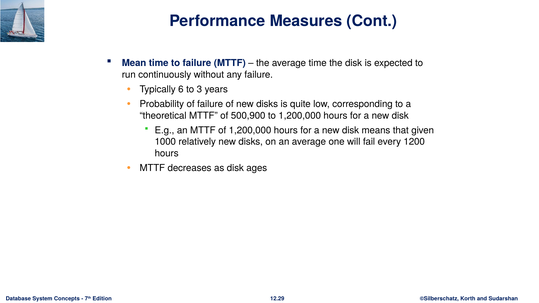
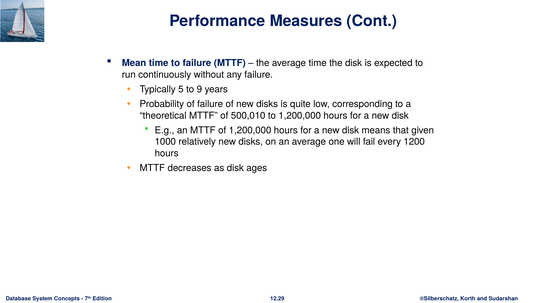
6: 6 -> 5
3: 3 -> 9
500,900: 500,900 -> 500,010
